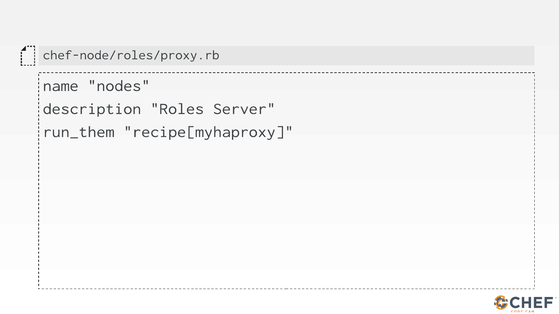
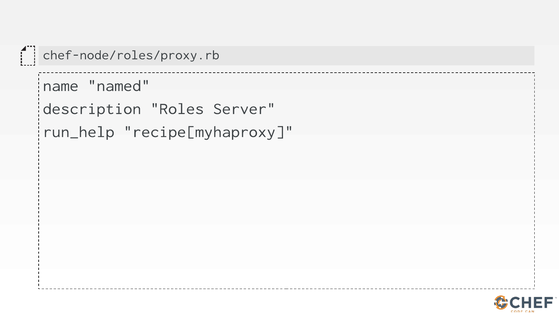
nodes: nodes -> named
run_them: run_them -> run_help
